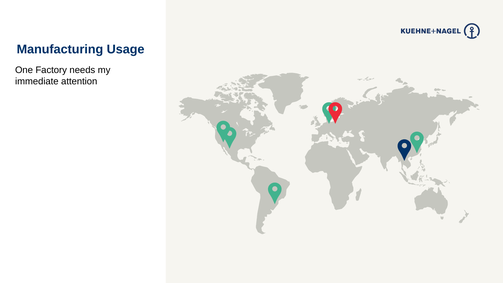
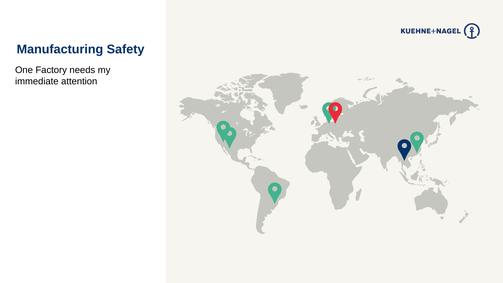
Usage: Usage -> Safety
